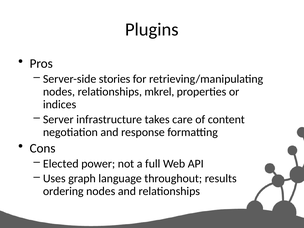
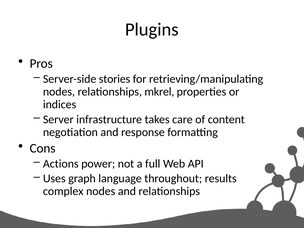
Elected: Elected -> Actions
ordering: ordering -> complex
